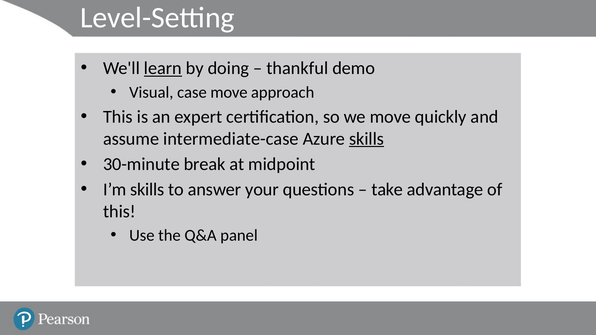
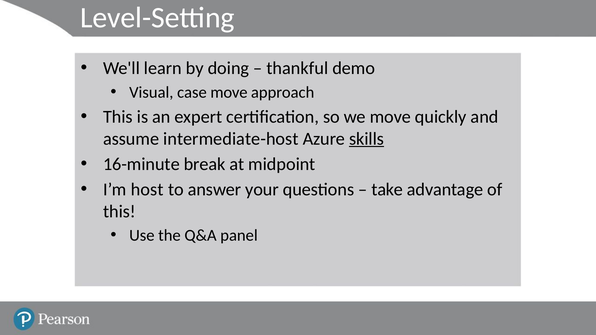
learn underline: present -> none
intermediate-case: intermediate-case -> intermediate-host
30-minute: 30-minute -> 16-minute
I’m skills: skills -> host
